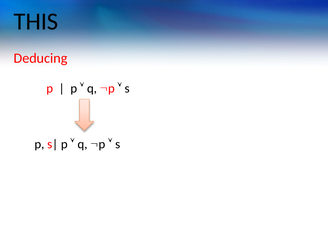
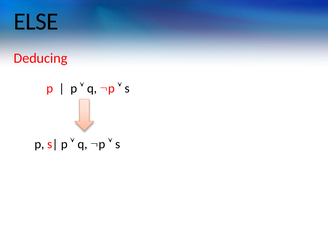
THIS: THIS -> ELSE
